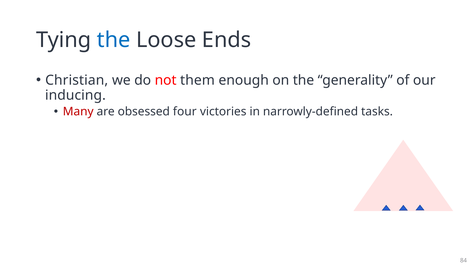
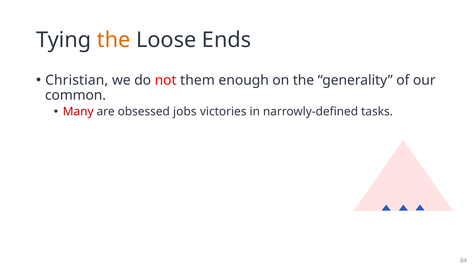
the at (114, 40) colour: blue -> orange
inducing: inducing -> common
four: four -> jobs
